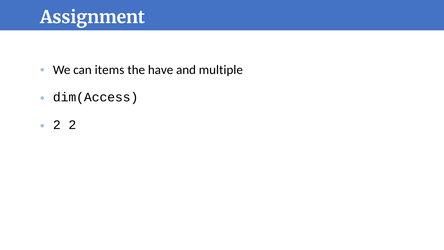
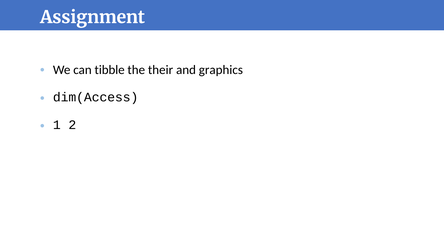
items: items -> tibble
have: have -> their
multiple: multiple -> graphics
2 at (57, 125): 2 -> 1
